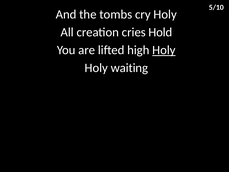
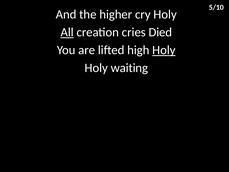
tombs: tombs -> higher
All underline: none -> present
Hold: Hold -> Died
